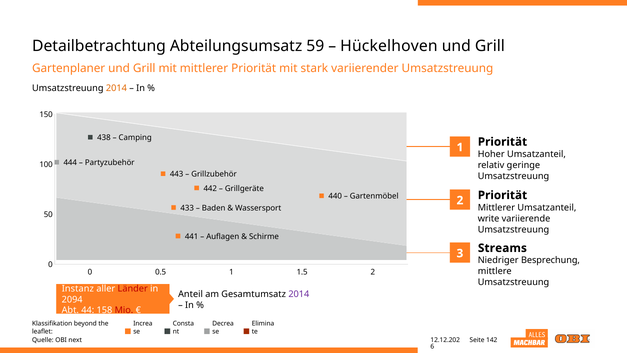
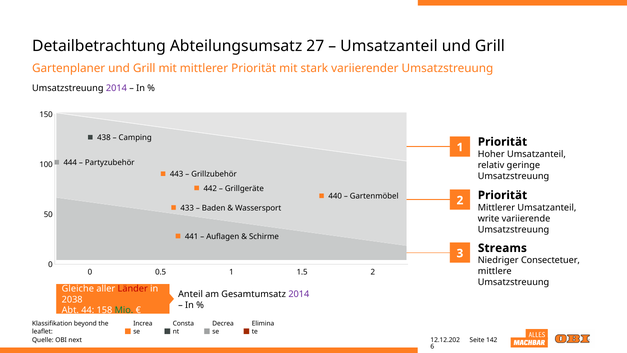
59: 59 -> 27
Hückelhoven at (389, 46): Hückelhoven -> Umsatzanteil
2014 at (116, 88) colour: orange -> purple
Besprechung: Besprechung -> Consectetuer
Instanz: Instanz -> Gleiche
2094: 2094 -> 2038
Mio colour: red -> green
